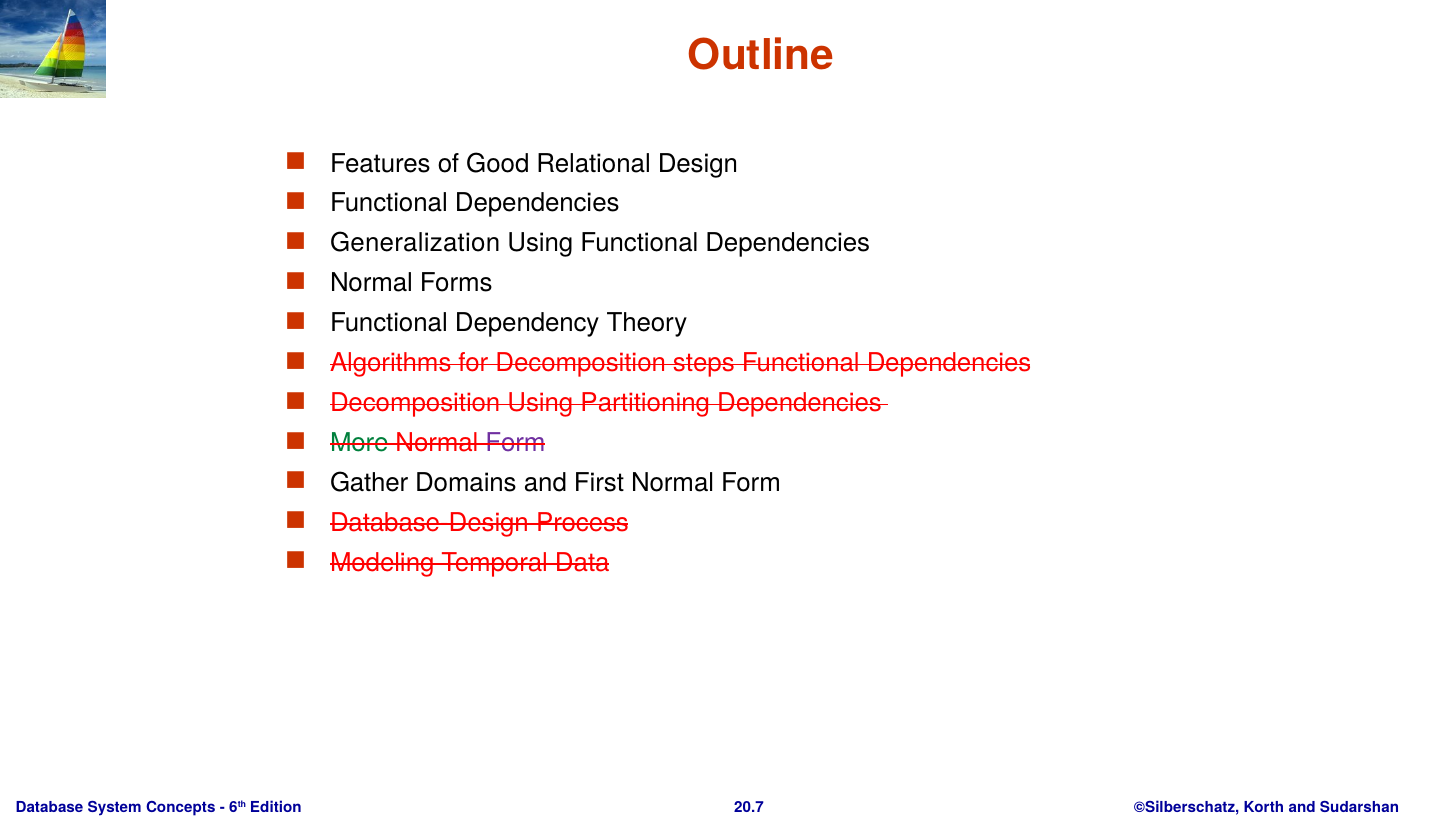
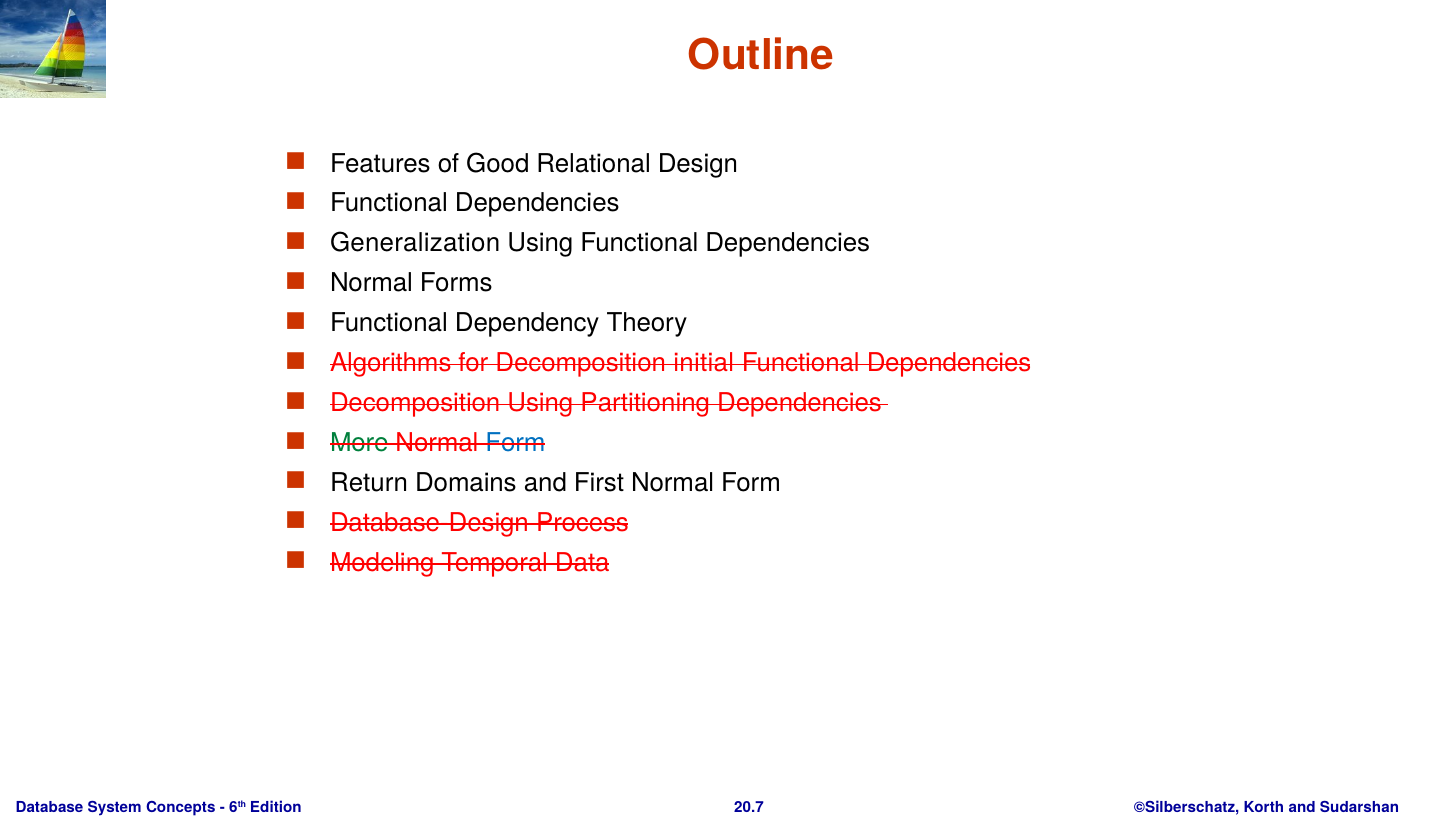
steps: steps -> initial
Form at (515, 443) colour: purple -> blue
Gather: Gather -> Return
